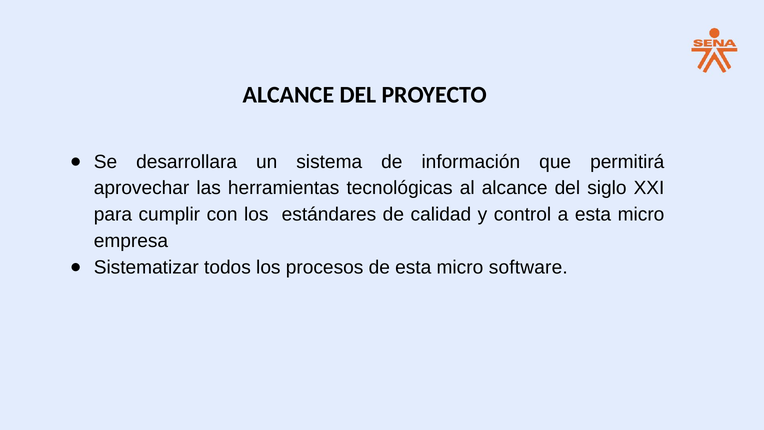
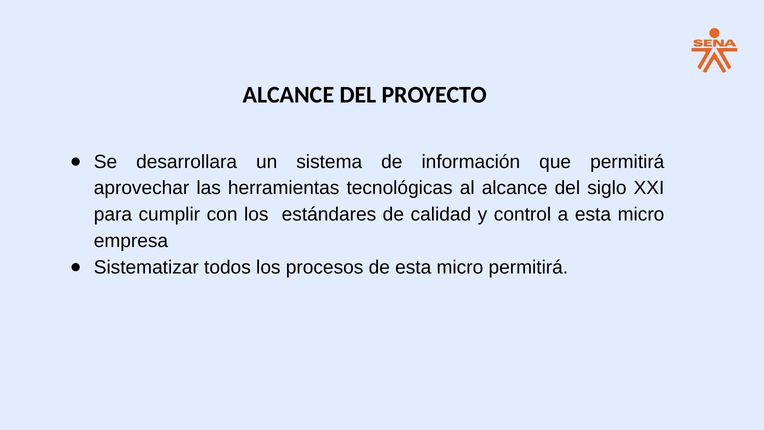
micro software: software -> permitirá
